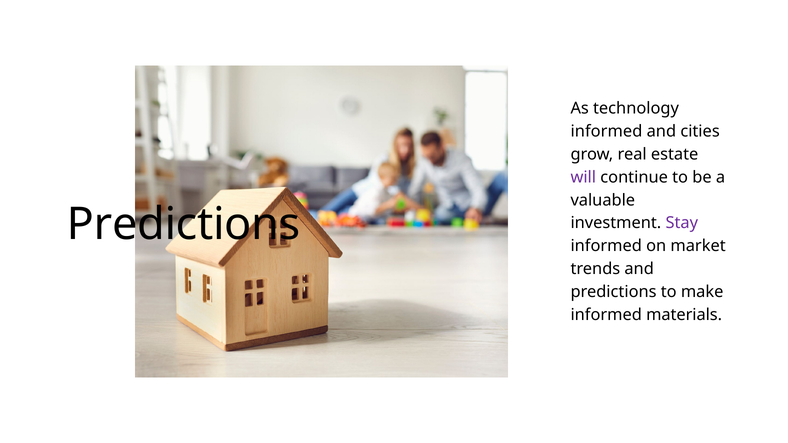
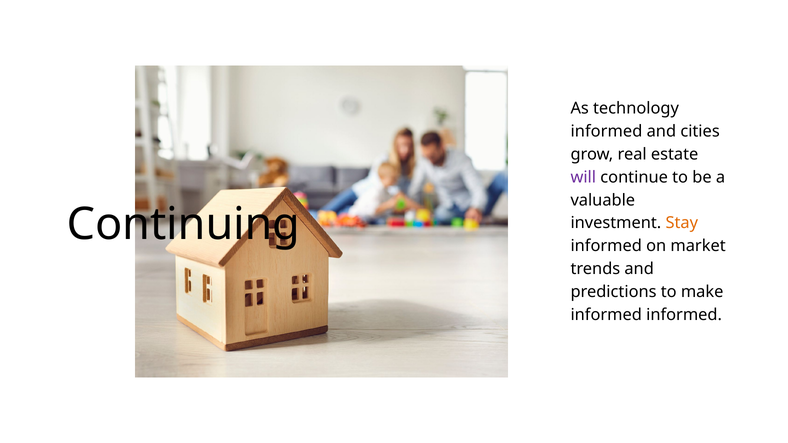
Predictions at (184, 224): Predictions -> Continuing
Stay colour: purple -> orange
informed materials: materials -> informed
